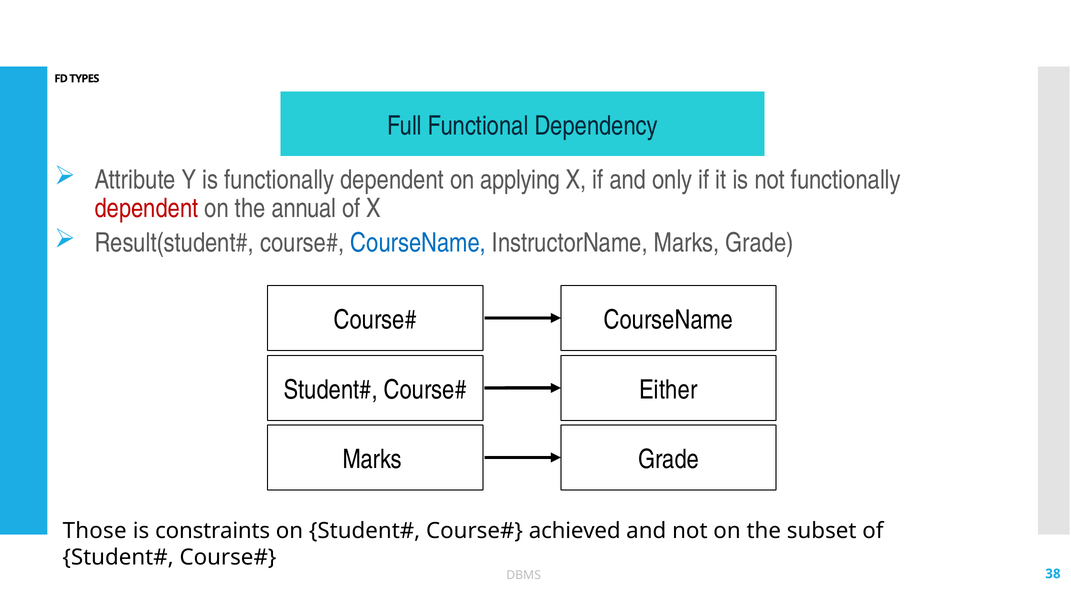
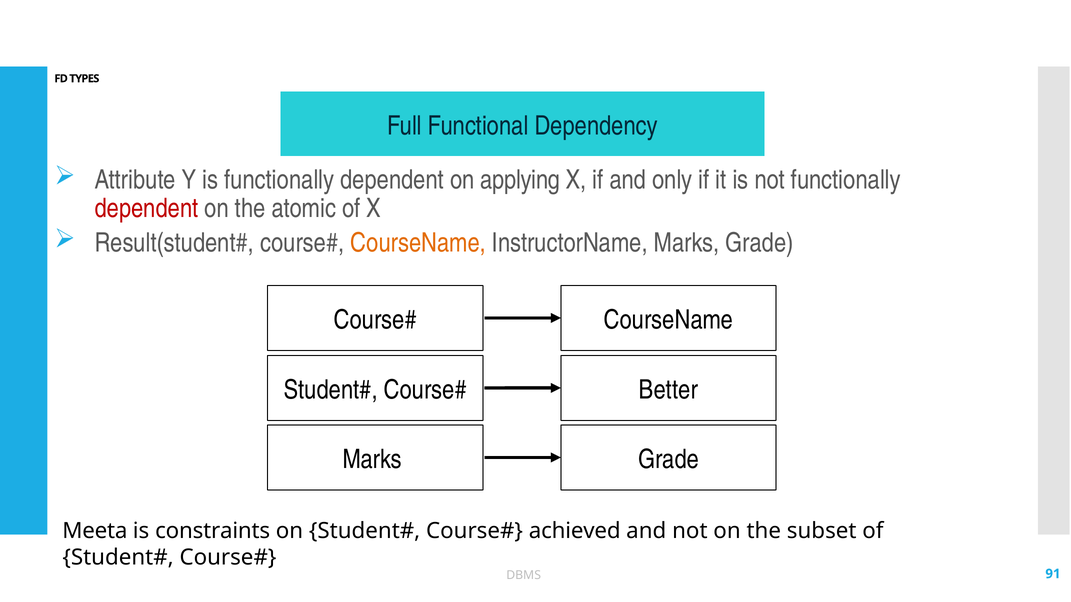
annual: annual -> atomic
CourseName at (418, 243) colour: blue -> orange
Either: Either -> Better
Those: Those -> Meeta
38: 38 -> 91
